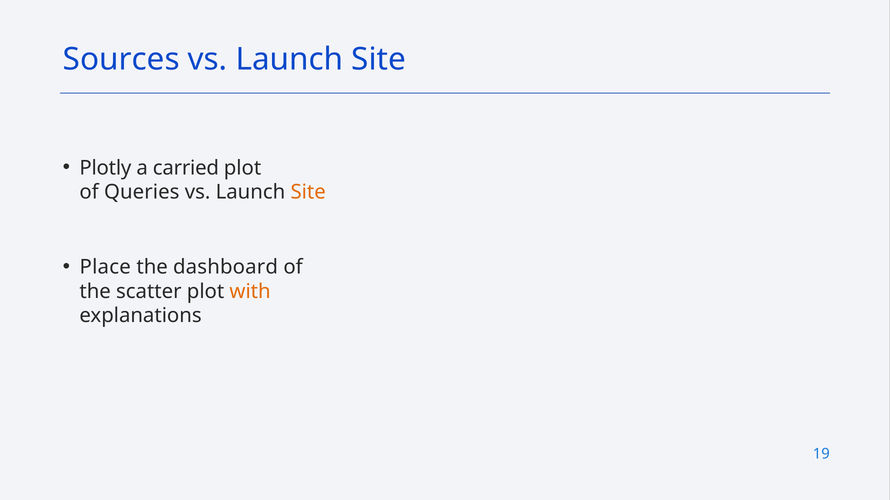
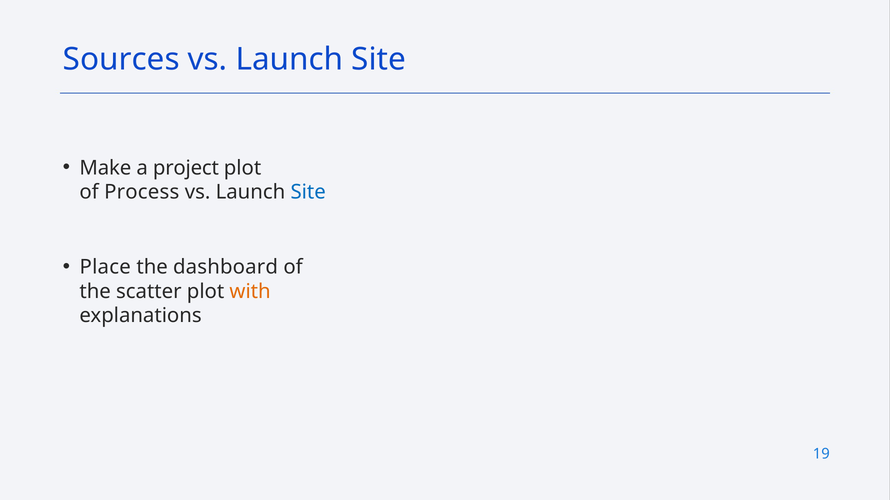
Plotly: Plotly -> Make
carried: carried -> project
Queries: Queries -> Process
Site at (308, 192) colour: orange -> blue
